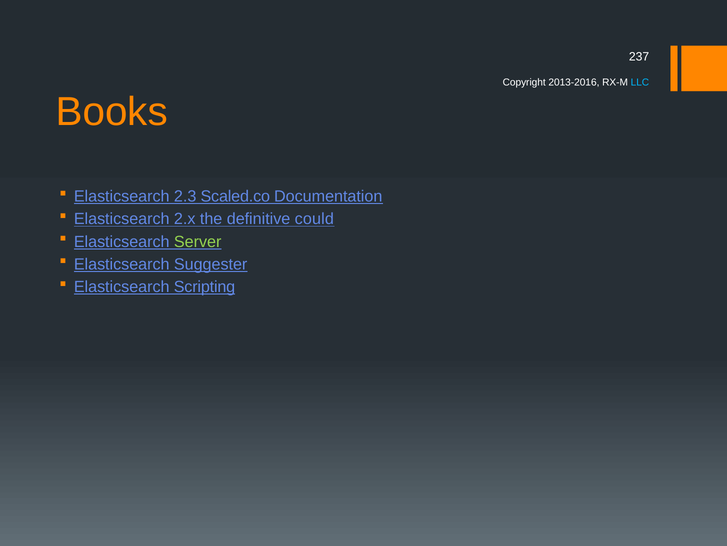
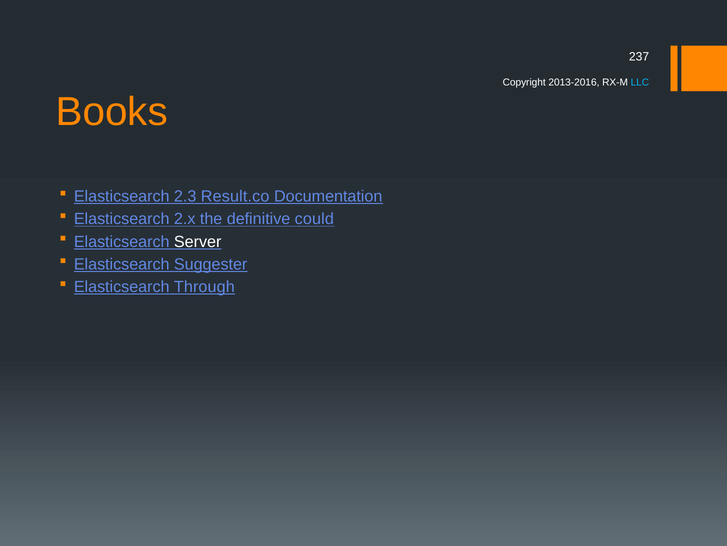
Scaled.co: Scaled.co -> Result.co
Server colour: light green -> white
Scripting: Scripting -> Through
